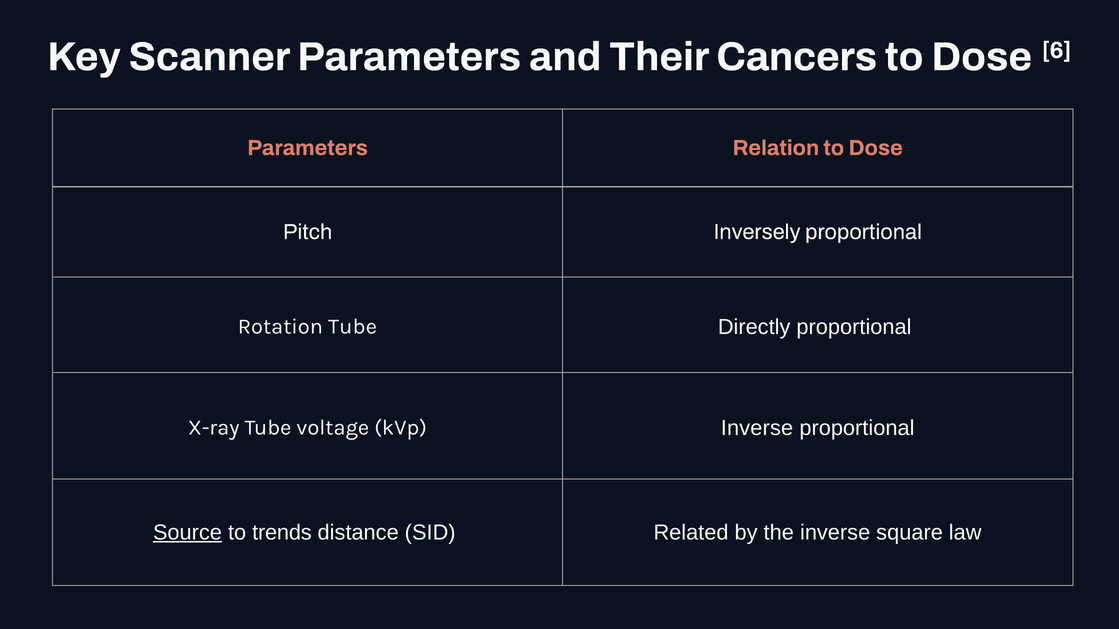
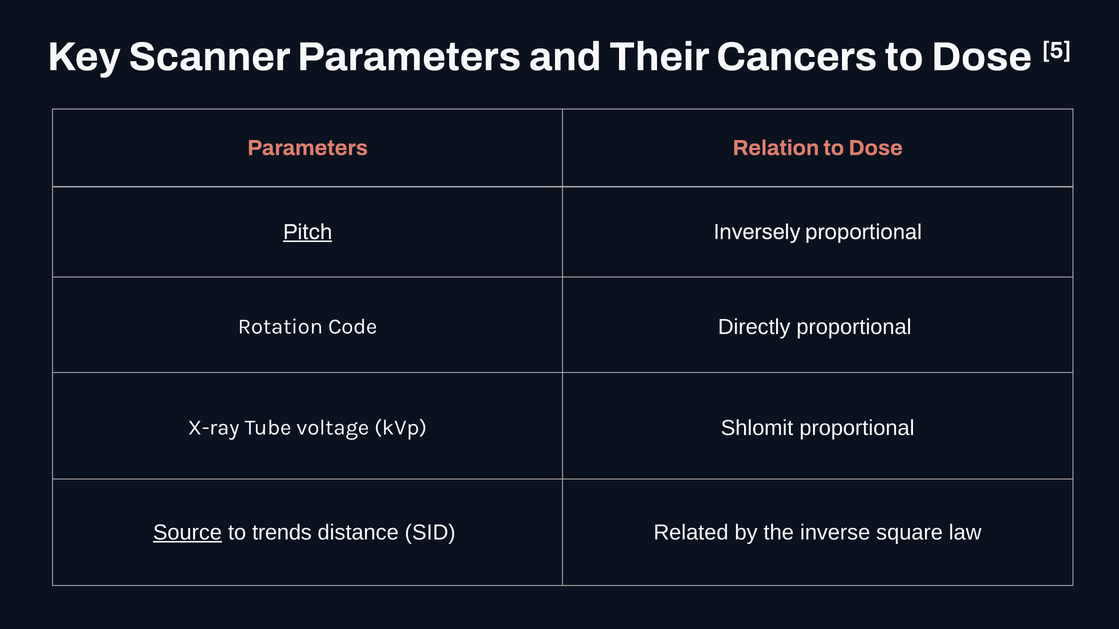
6: 6 -> 5
Pitch underline: none -> present
Rotation Tube: Tube -> Code
kVp Inverse: Inverse -> Shlomit
